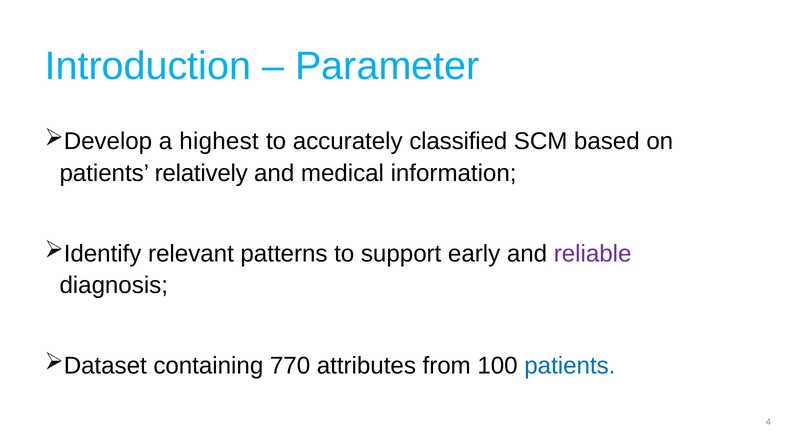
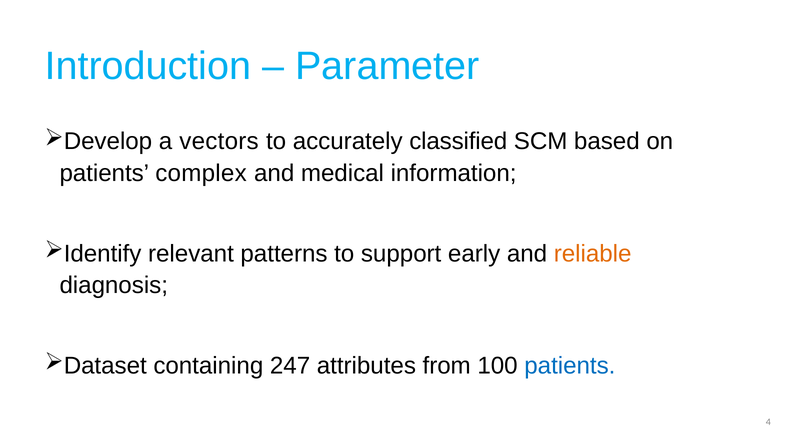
highest: highest -> vectors
relatively: relatively -> complex
reliable colour: purple -> orange
770: 770 -> 247
